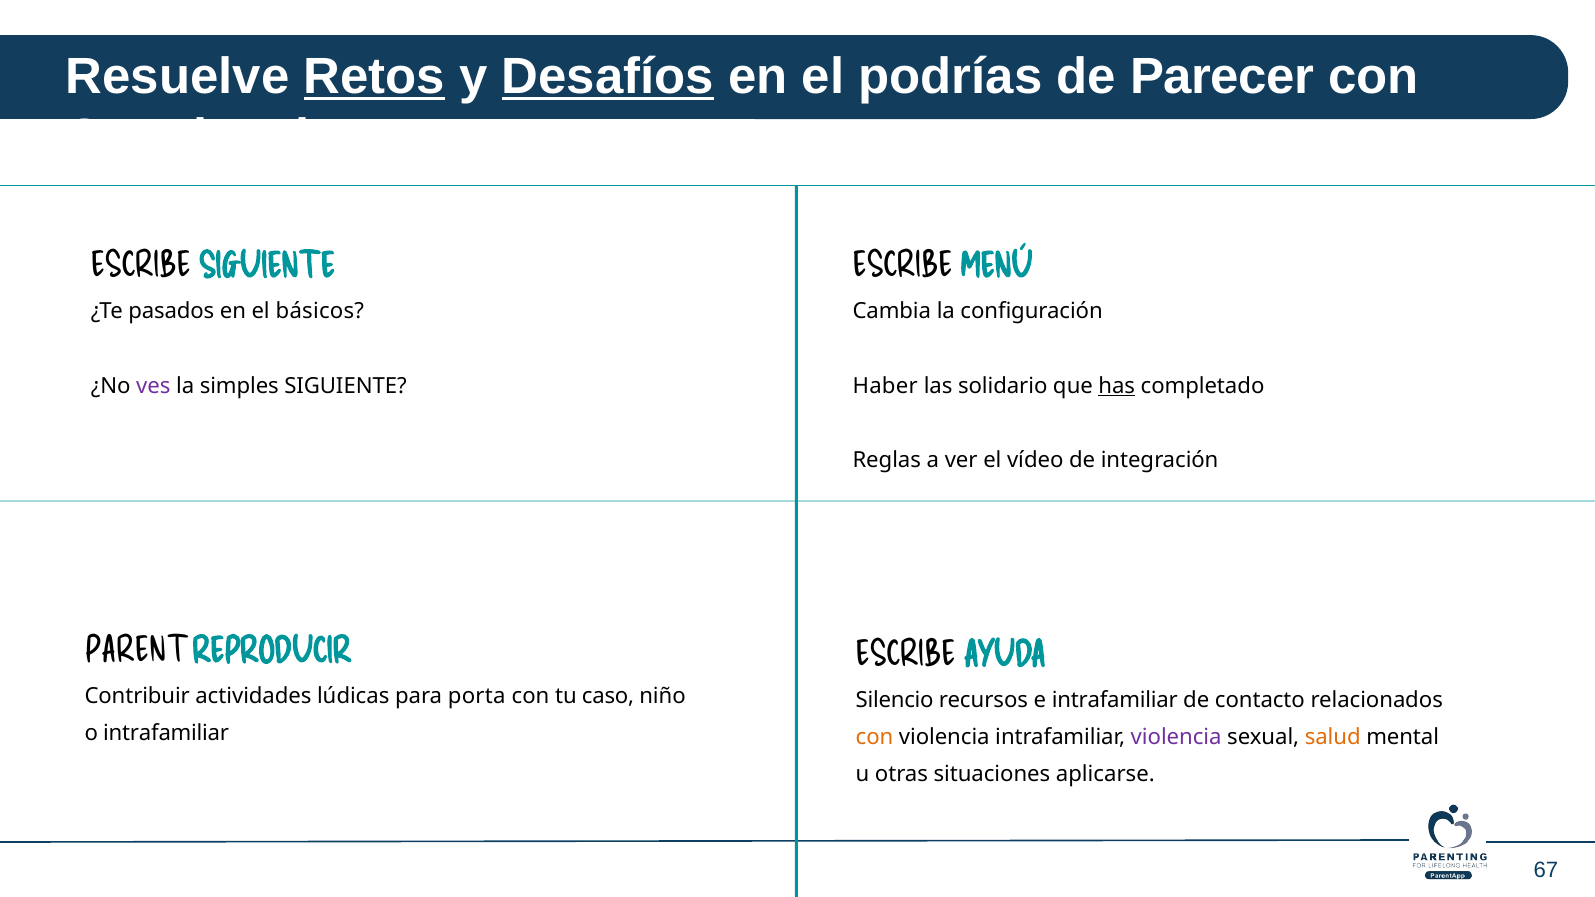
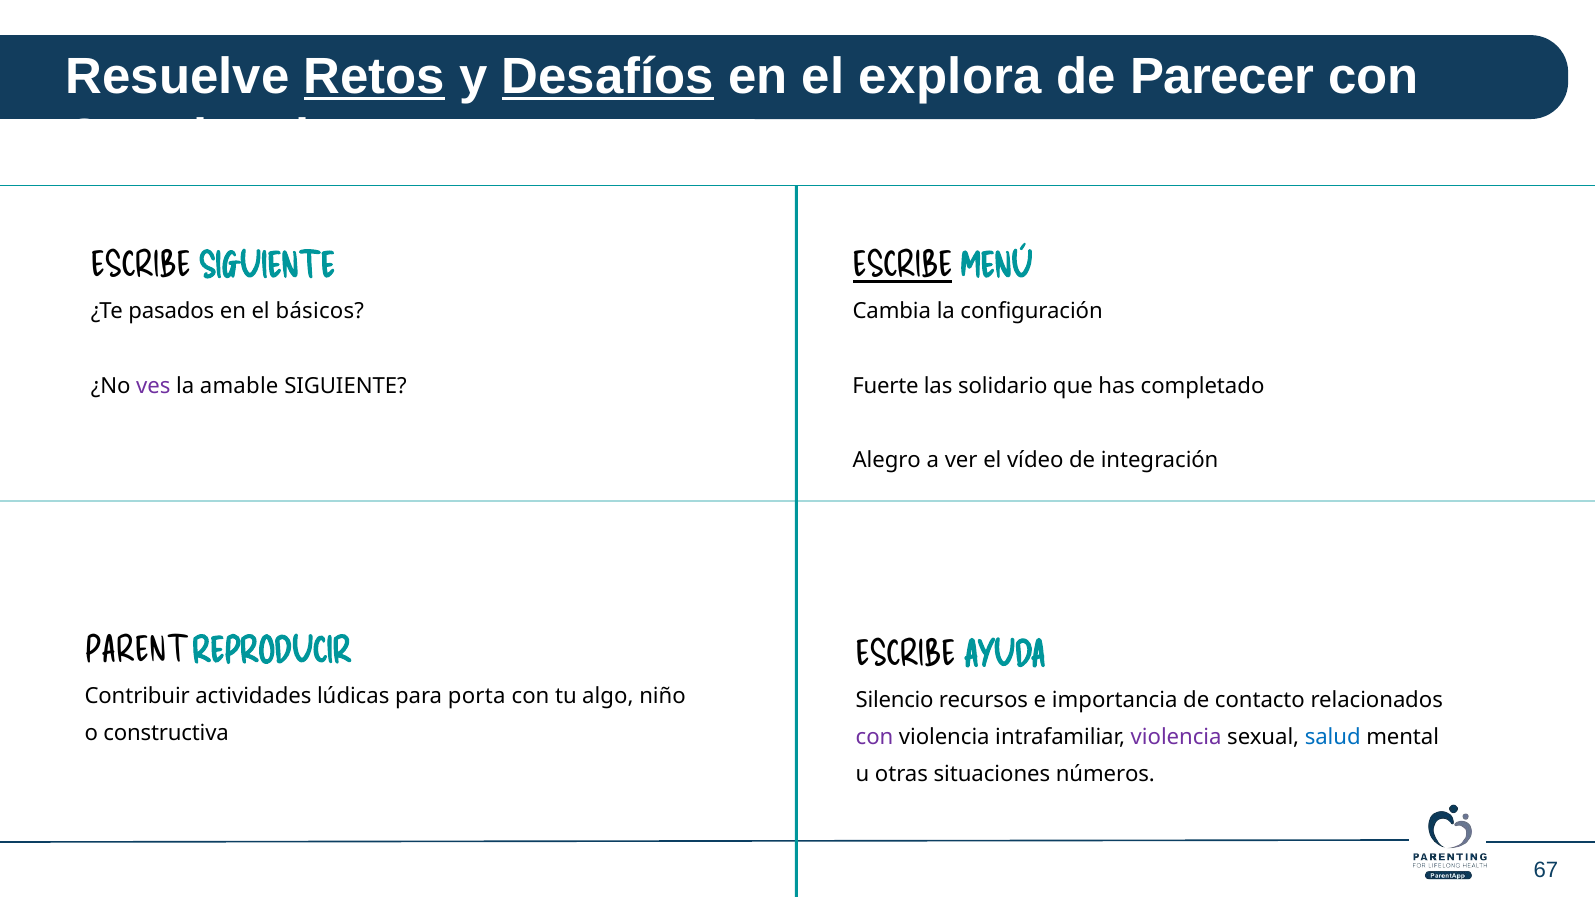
podrías: podrías -> explora
ESCRIBE at (902, 266) underline: none -> present
simples: simples -> amable
Haber: Haber -> Fuerte
has underline: present -> none
Reglas: Reglas -> Alegro
caso: caso -> algo
e intrafamiliar: intrafamiliar -> importancia
o intrafamiliar: intrafamiliar -> constructiva
con at (875, 737) colour: orange -> purple
salud colour: orange -> blue
aplicarse: aplicarse -> números
